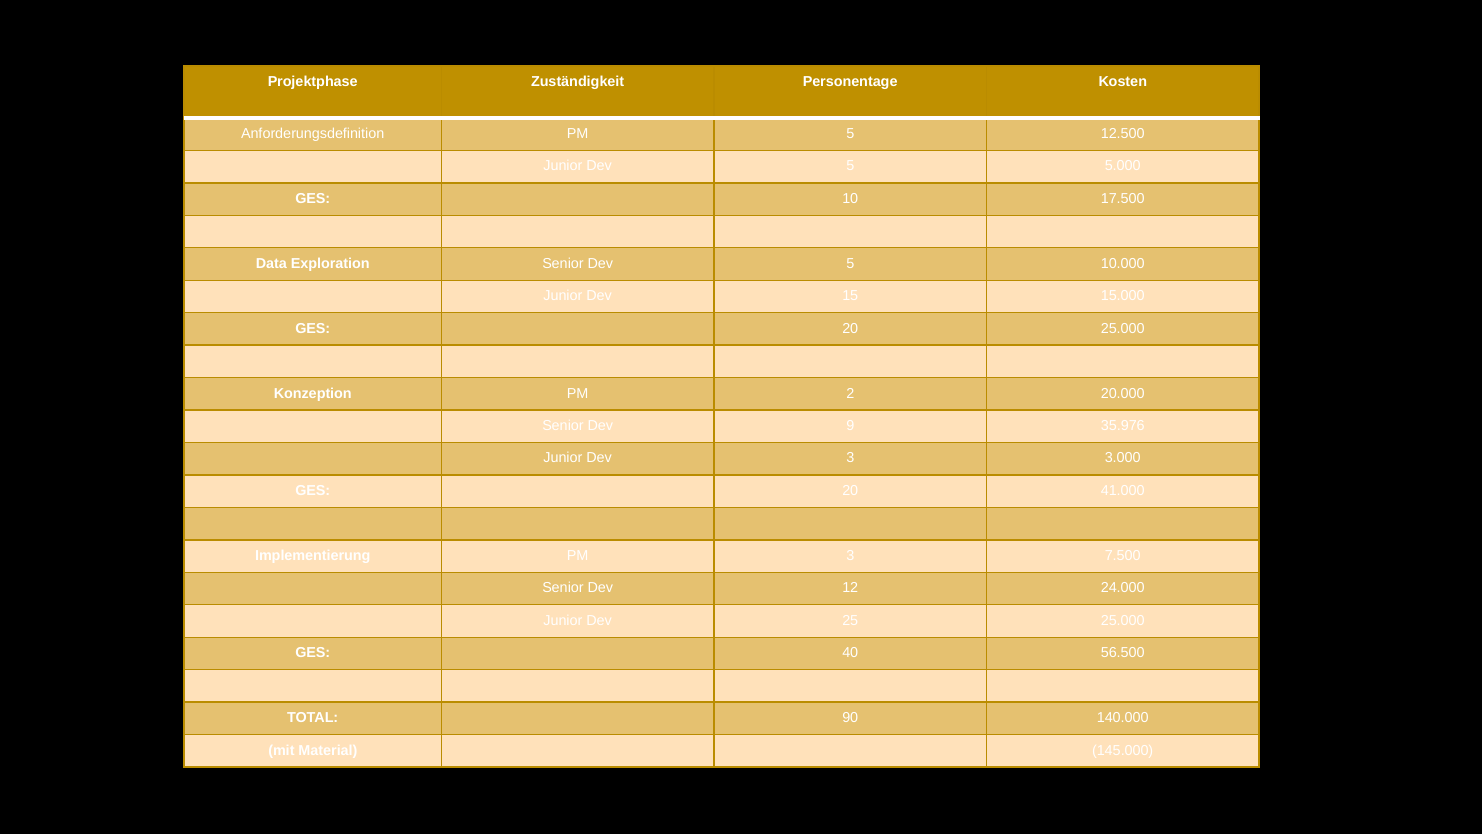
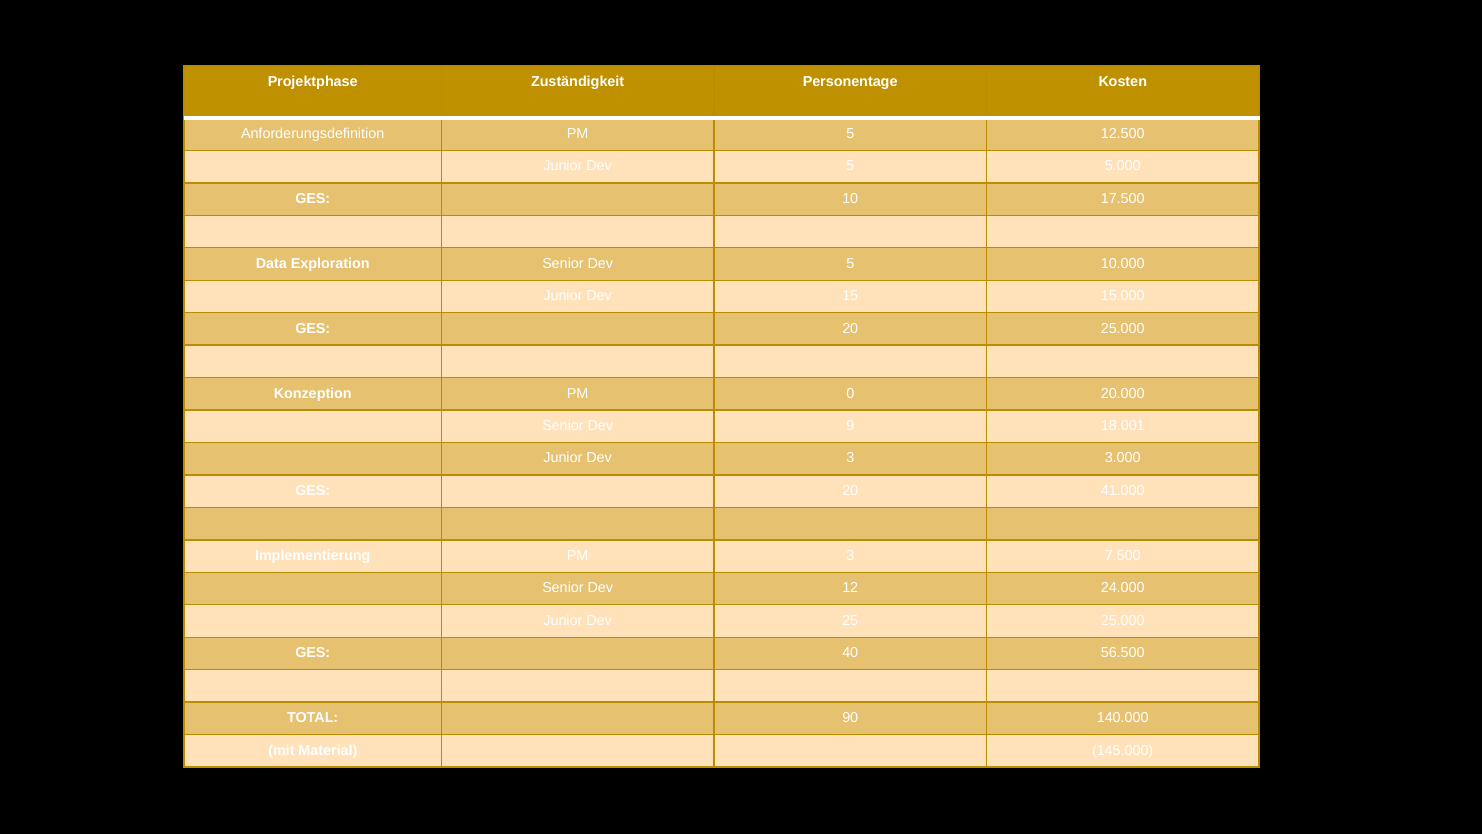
2: 2 -> 0
35.976: 35.976 -> 18.001
